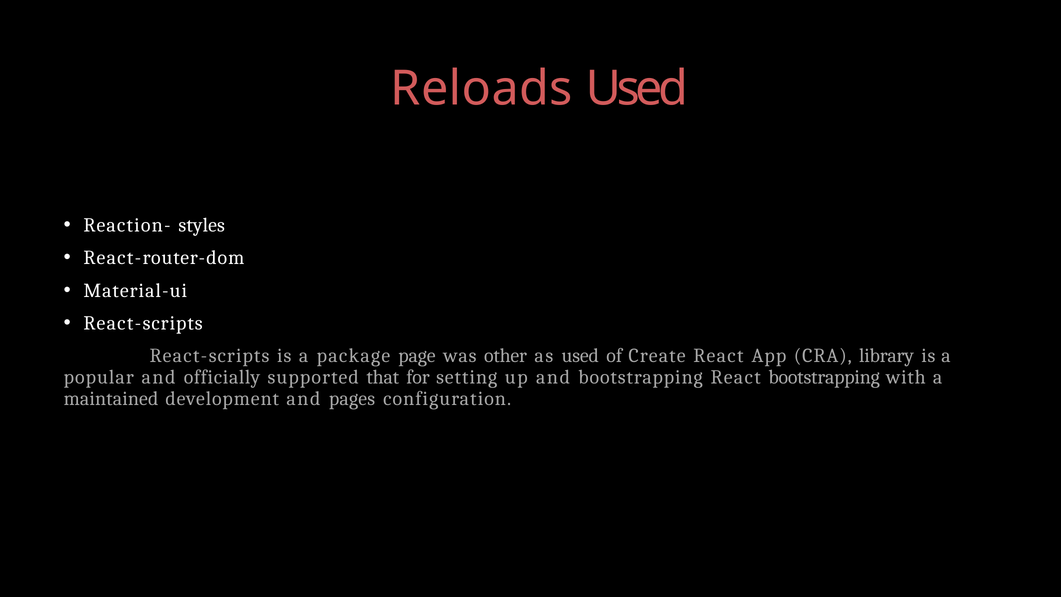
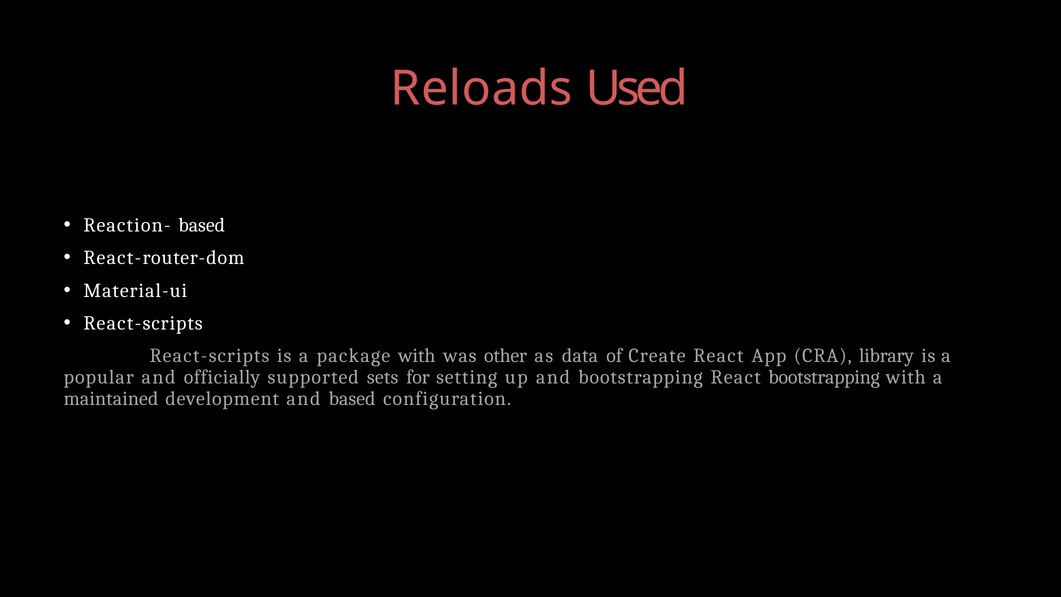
Reaction- styles: styles -> based
package page: page -> with
as used: used -> data
that: that -> sets
and pages: pages -> based
